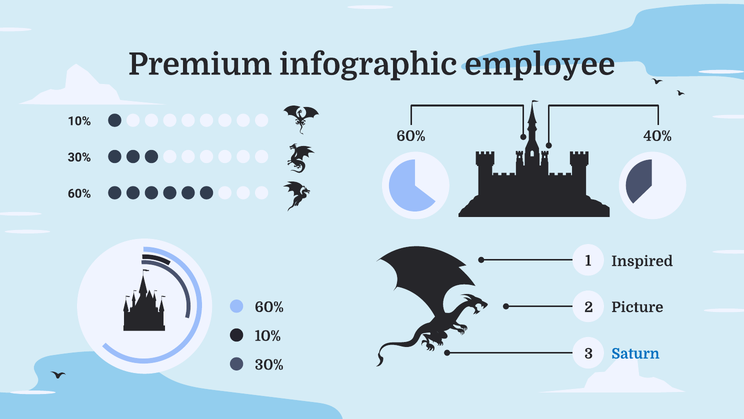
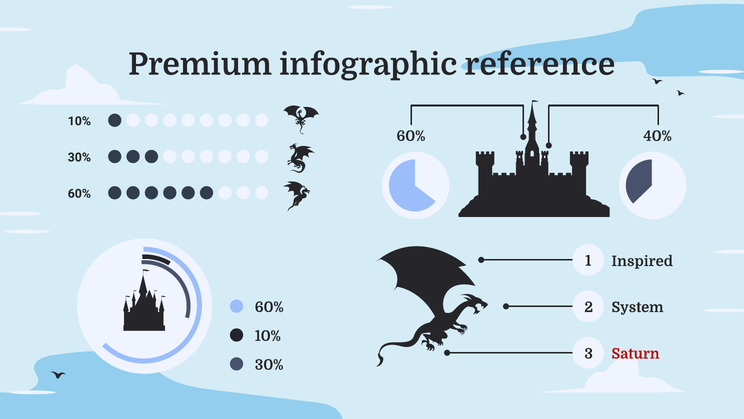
employee: employee -> reference
Picture: Picture -> System
Saturn colour: blue -> red
